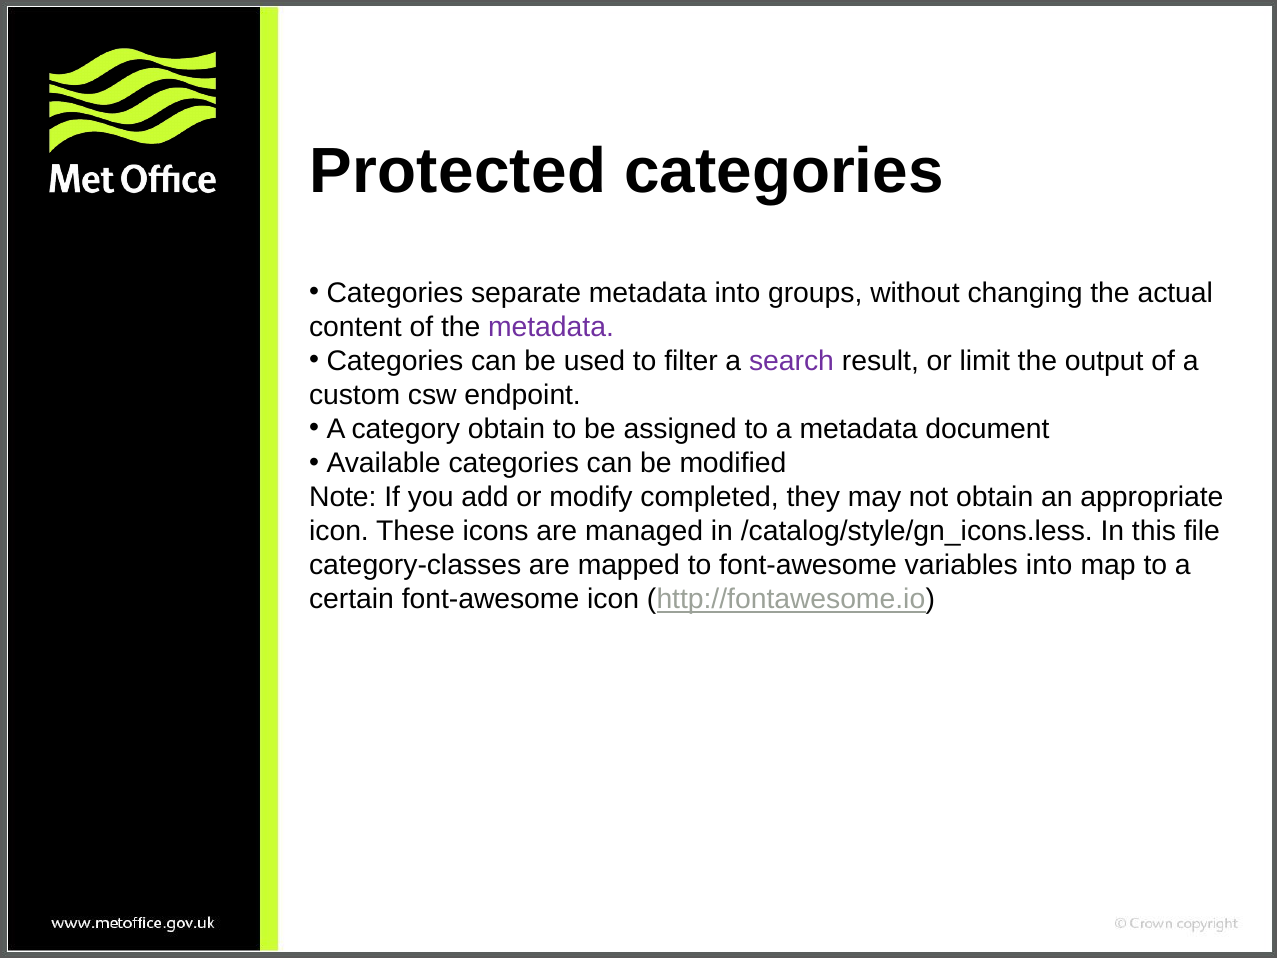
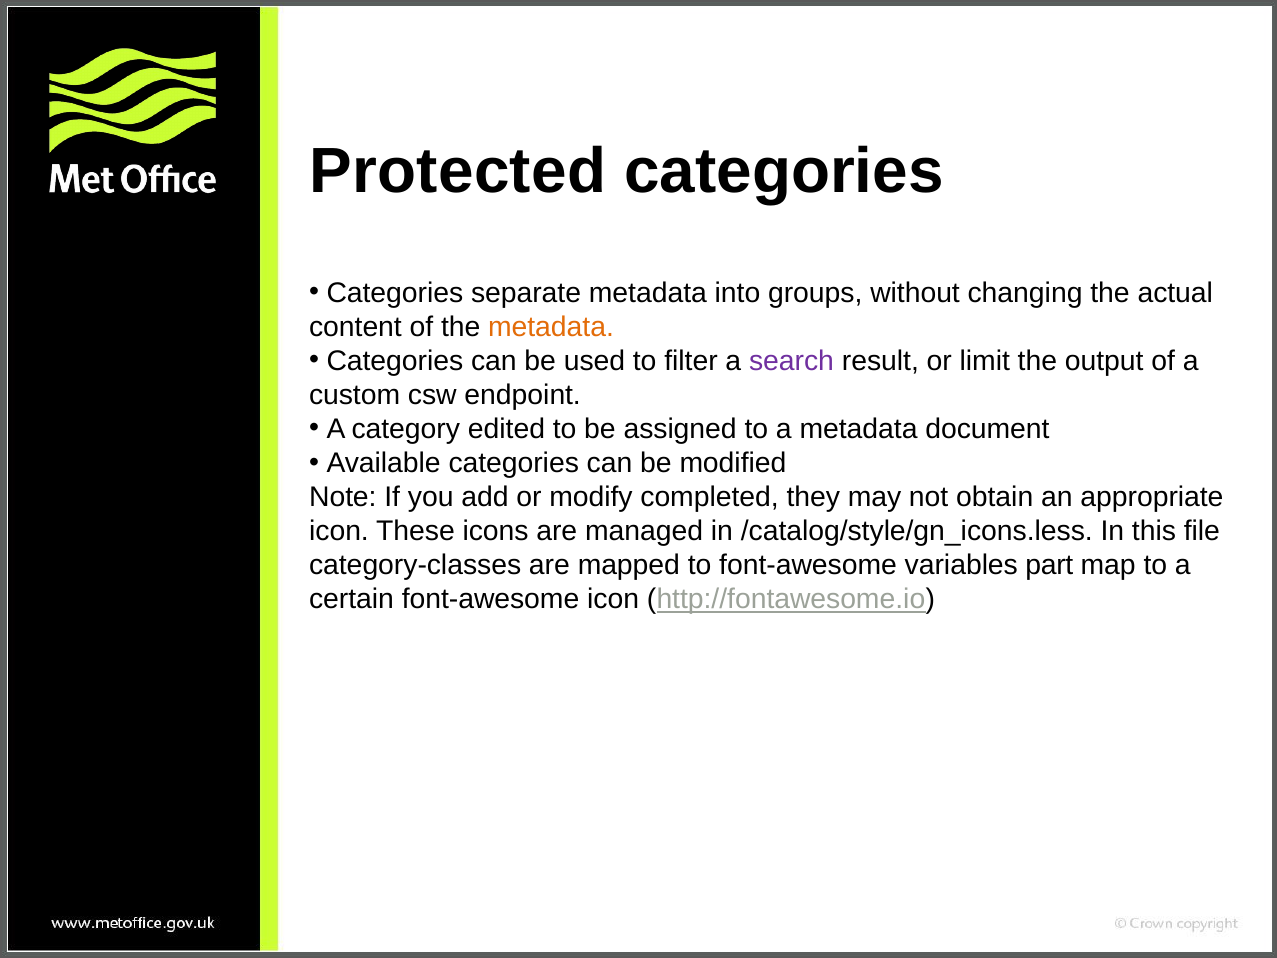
metadata at (551, 327) colour: purple -> orange
category obtain: obtain -> edited
variables into: into -> part
